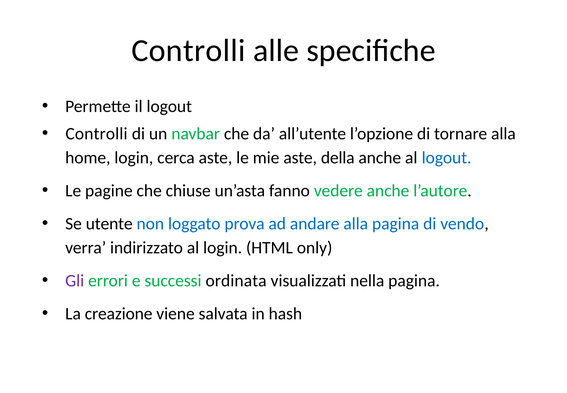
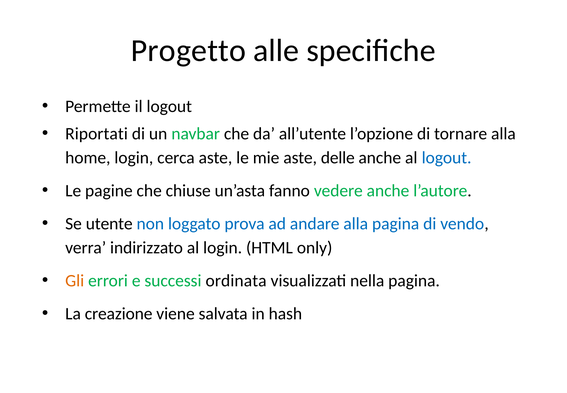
Controlli at (188, 51): Controlli -> Progetto
Controlli at (96, 133): Controlli -> Riportati
della: della -> delle
Gli colour: purple -> orange
